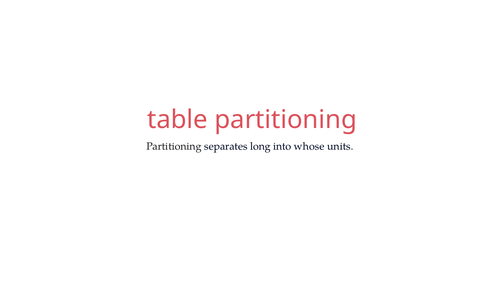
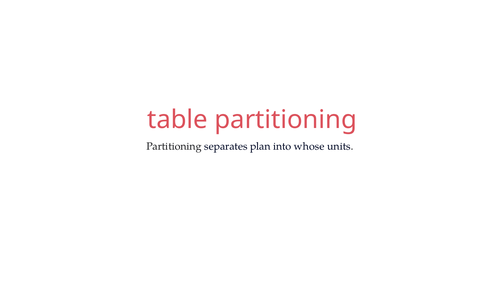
long: long -> plan
